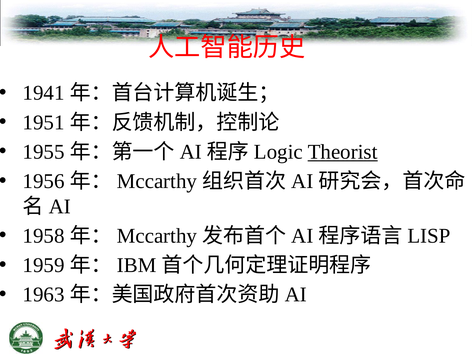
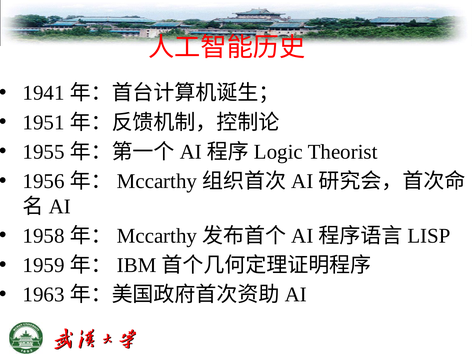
Theorist underline: present -> none
